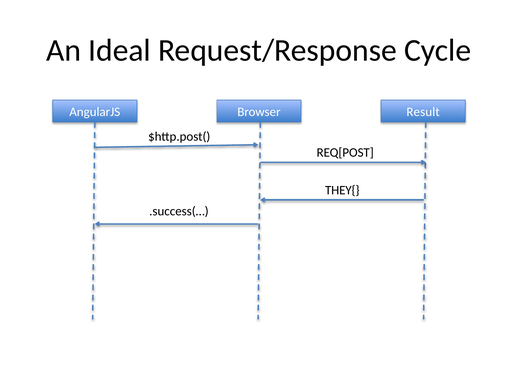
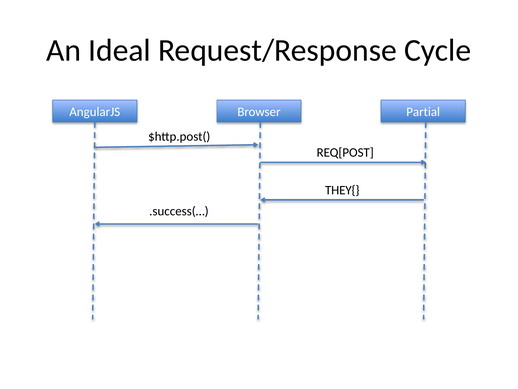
Result: Result -> Partial
